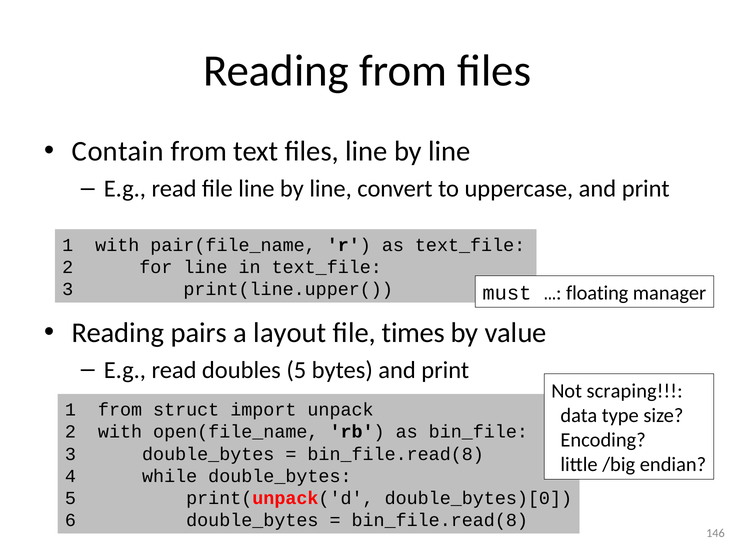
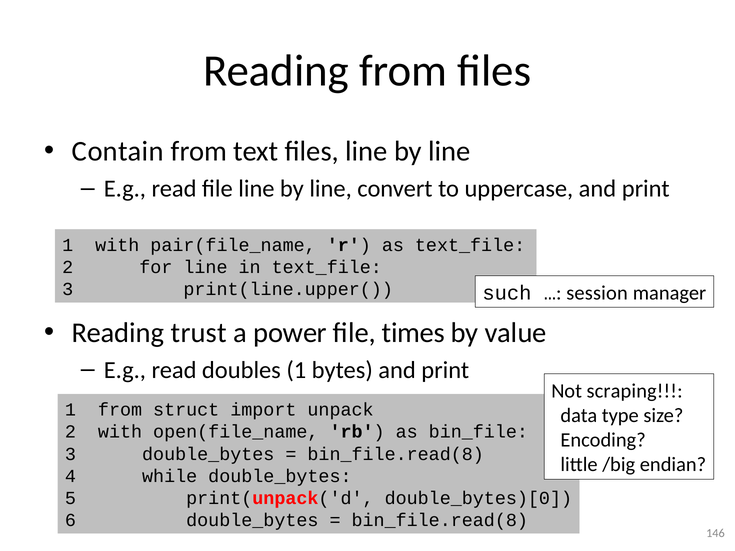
must: must -> such
floating: floating -> session
pairs: pairs -> trust
layout: layout -> power
doubles 5: 5 -> 1
